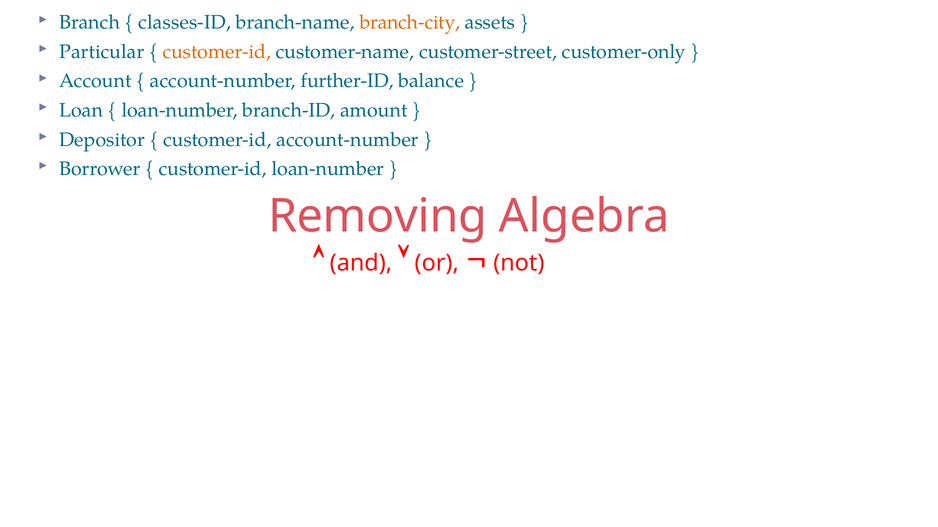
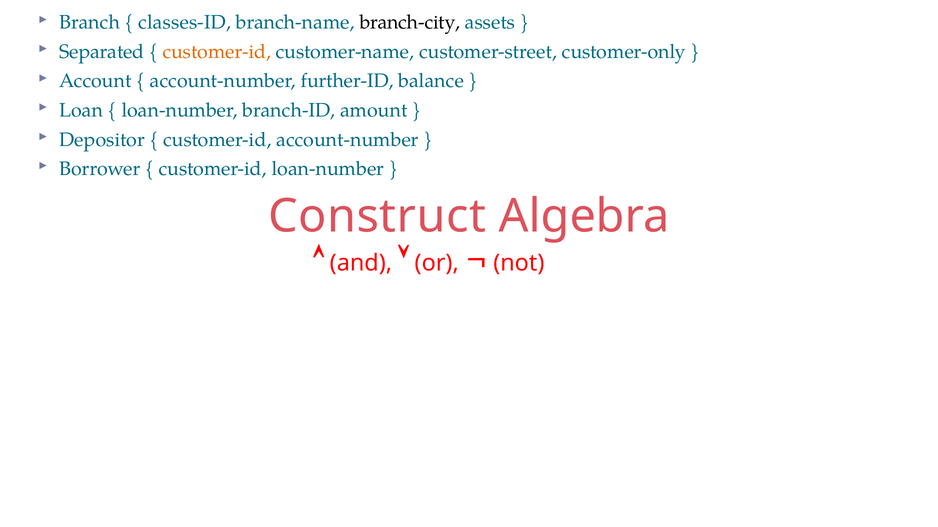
branch-city colour: orange -> black
Particular: Particular -> Separated
Removing: Removing -> Construct
